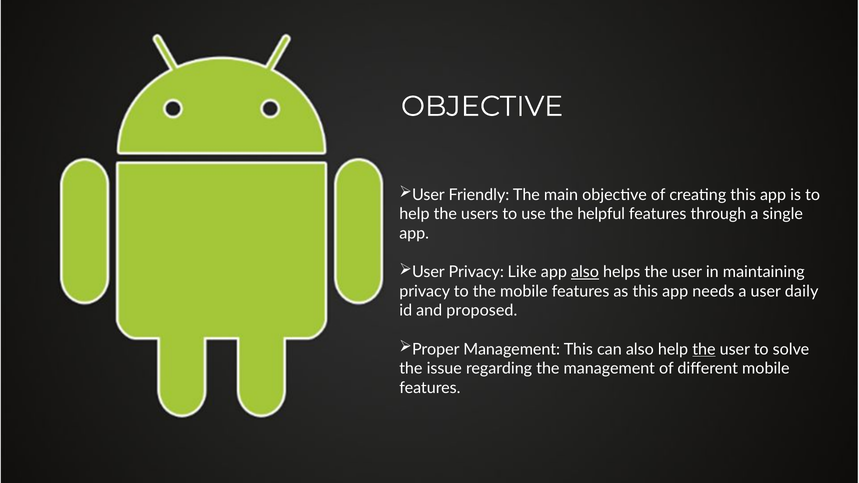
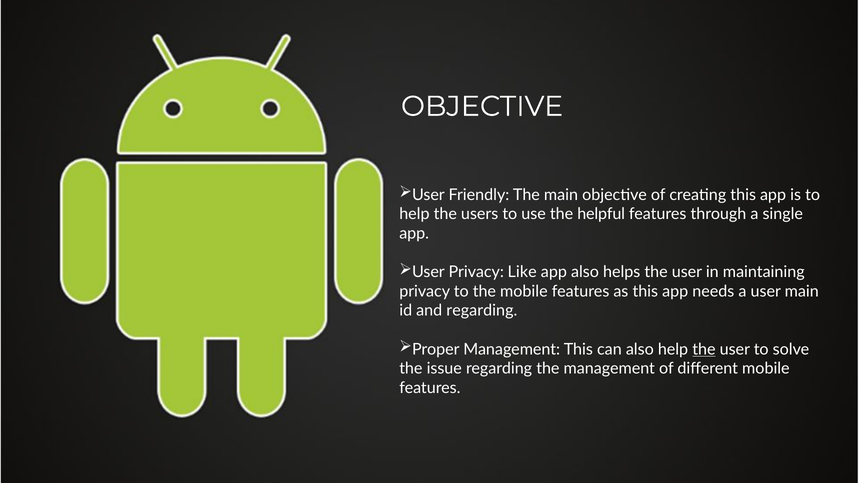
also at (585, 272) underline: present -> none
user daily: daily -> main
and proposed: proposed -> regarding
